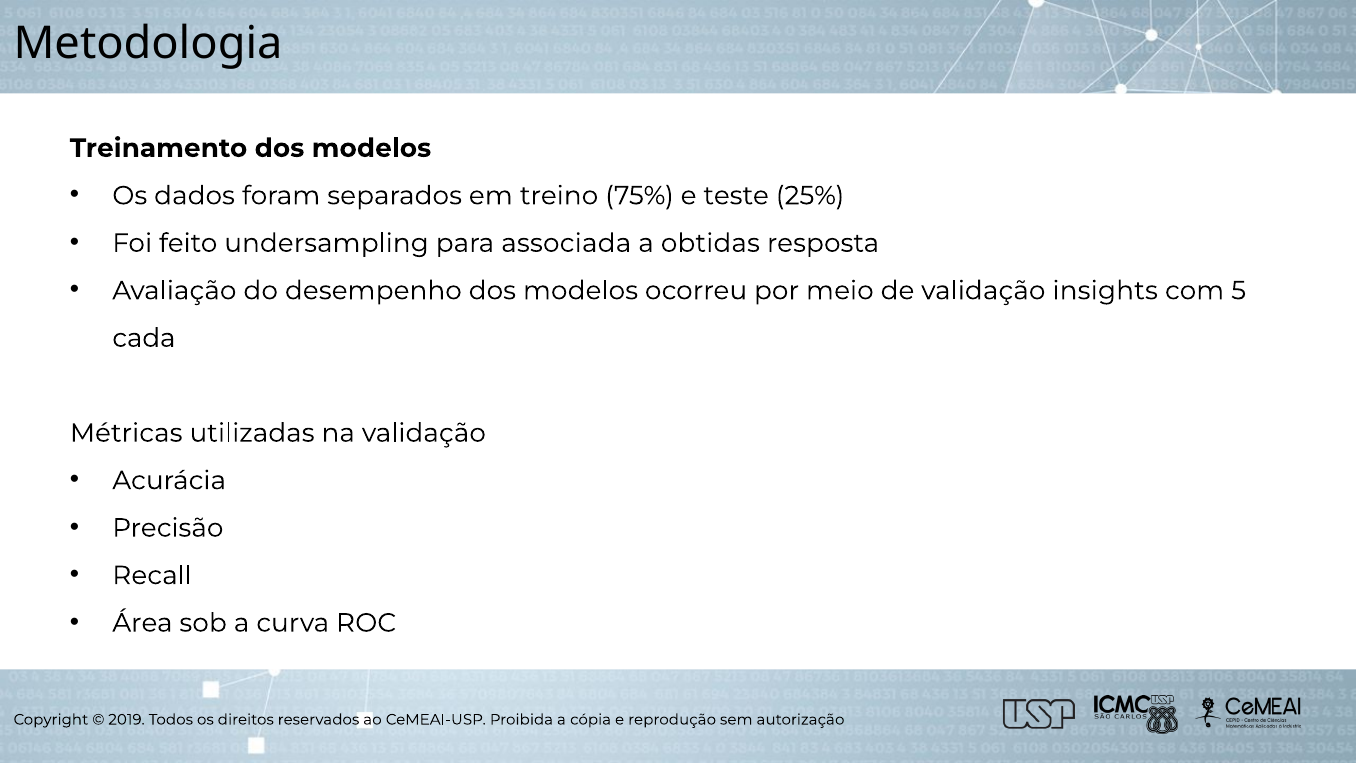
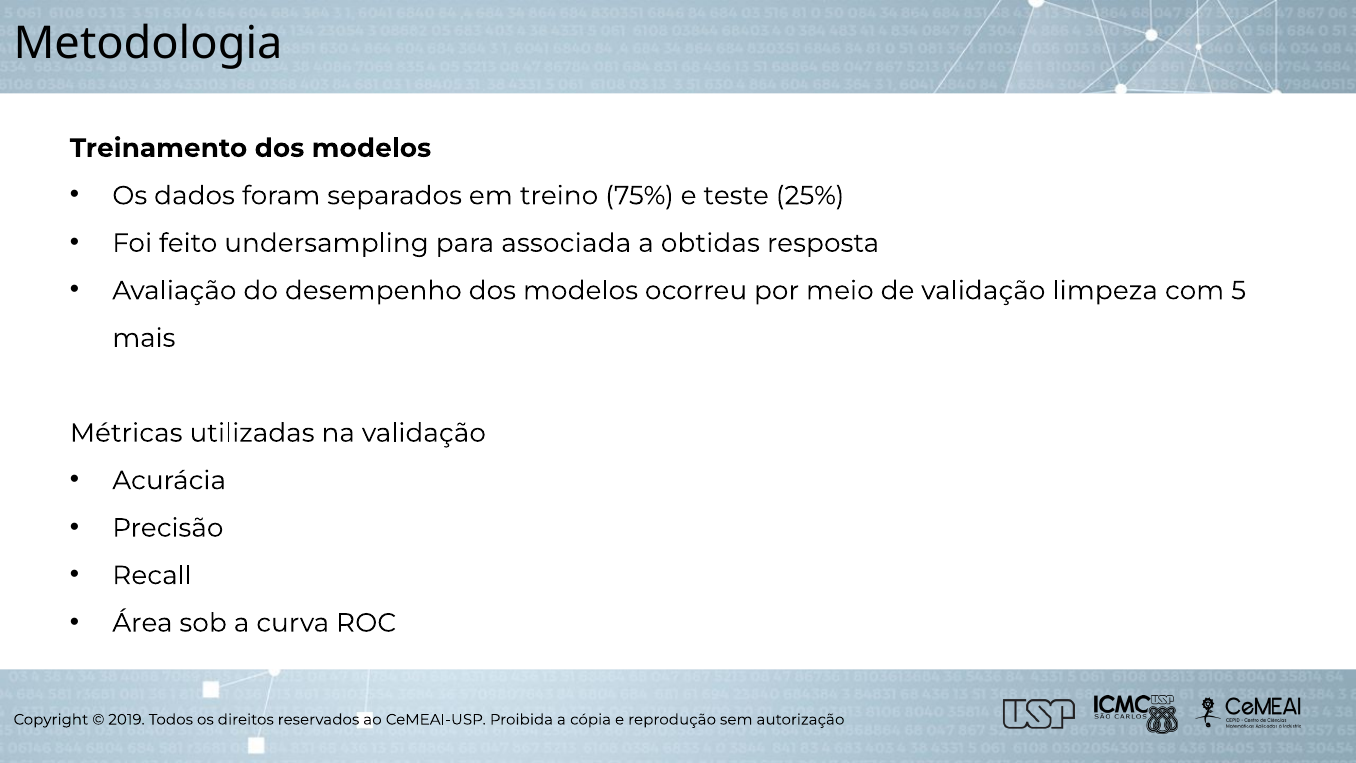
insights: insights -> limpeza
cada: cada -> mais
